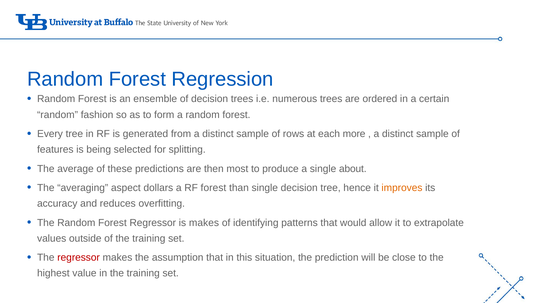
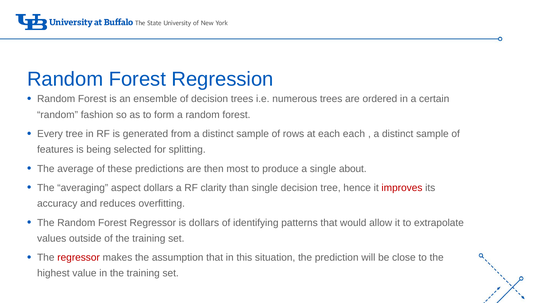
each more: more -> each
RF forest: forest -> clarity
improves colour: orange -> red
is makes: makes -> dollars
